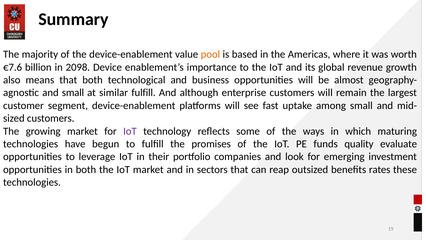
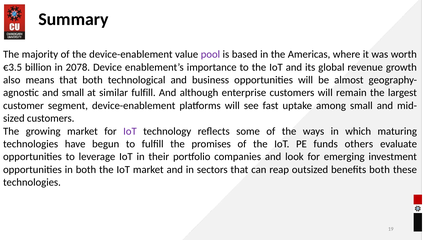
pool colour: orange -> purple
€7.6: €7.6 -> €3.5
2098: 2098 -> 2078
quality: quality -> others
benefits rates: rates -> both
